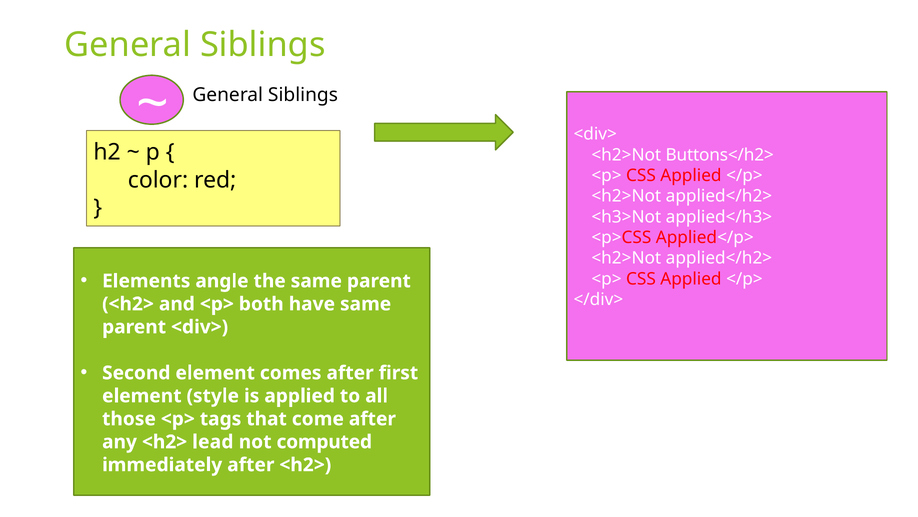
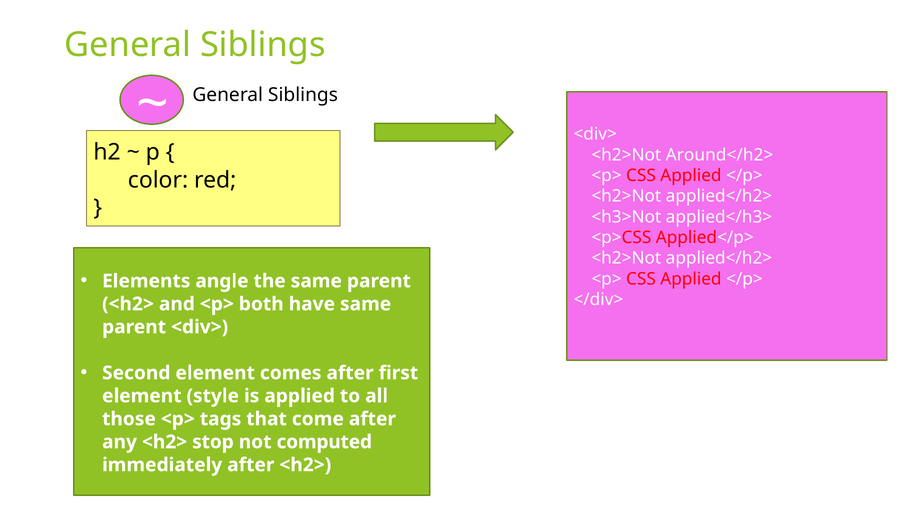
Buttons</h2>: Buttons</h2> -> Around</h2>
lead: lead -> stop
